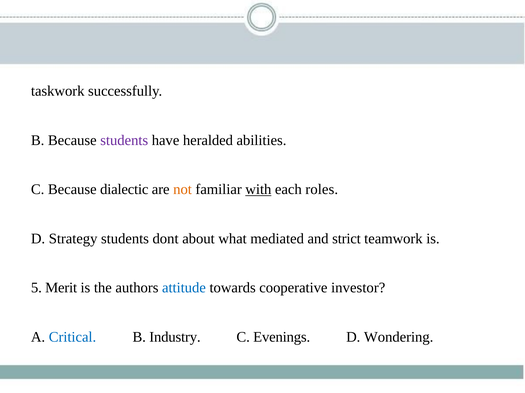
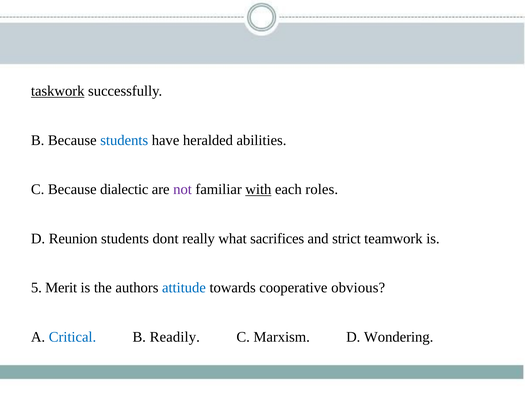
taskwork underline: none -> present
students at (124, 140) colour: purple -> blue
not colour: orange -> purple
Strategy: Strategy -> Reunion
about: about -> really
mediated: mediated -> sacrifices
investor: investor -> obvious
Industry: Industry -> Readily
Evenings: Evenings -> Marxism
